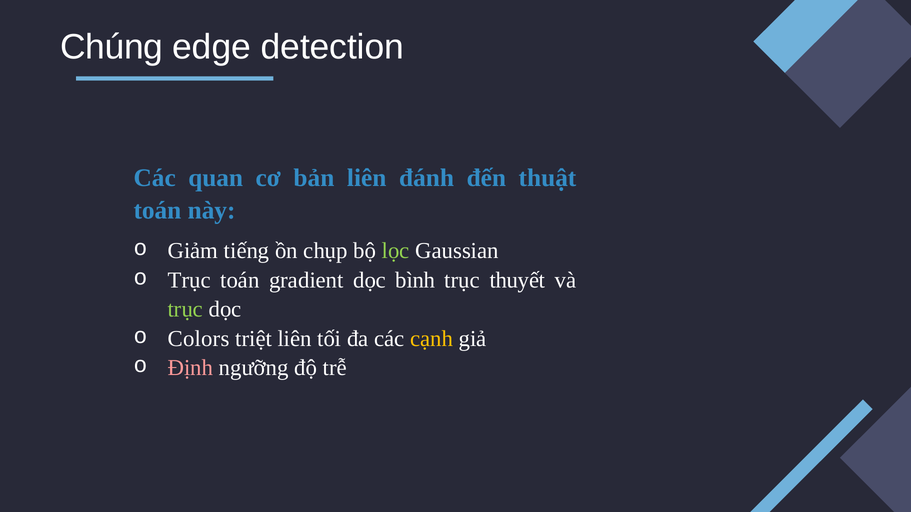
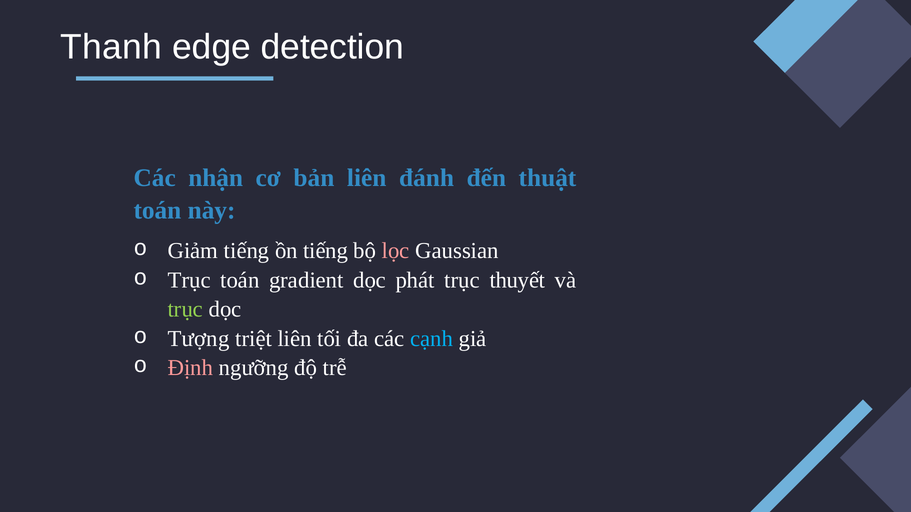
Chúng: Chúng -> Thanh
quan: quan -> nhận
ồn chụp: chụp -> tiếng
lọc colour: light green -> pink
bình: bình -> phát
Colors: Colors -> Tượng
cạnh colour: yellow -> light blue
